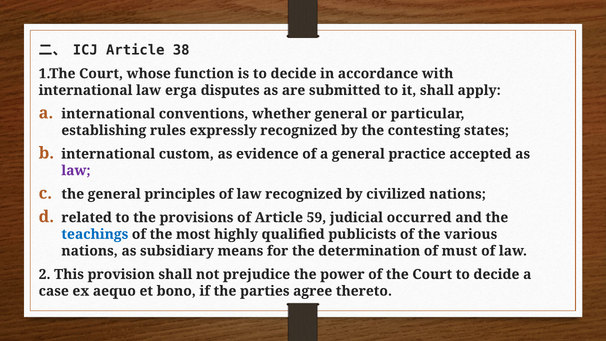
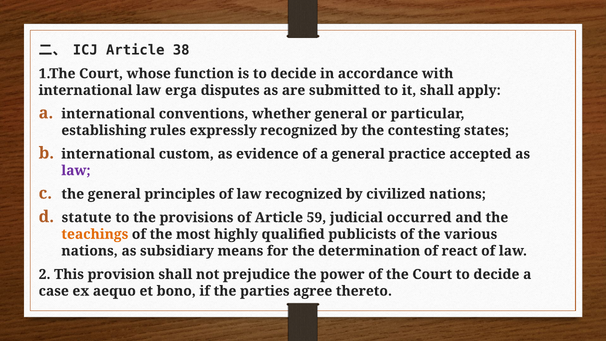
related: related -> statute
teachings colour: blue -> orange
must: must -> react
